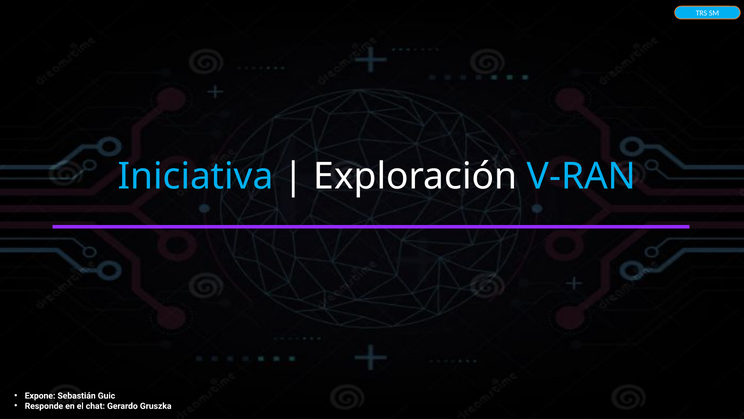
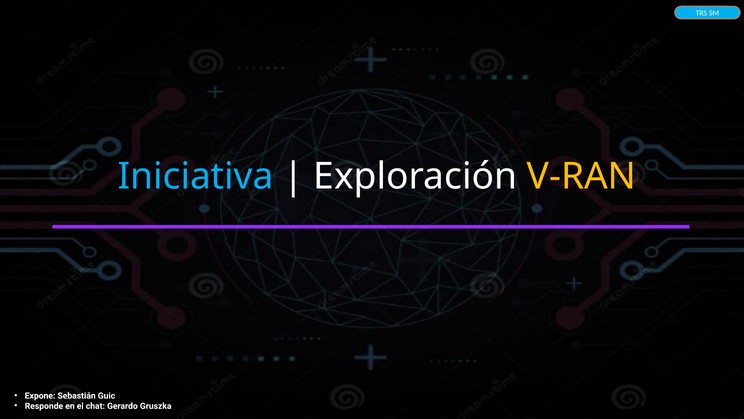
V-RAN colour: light blue -> yellow
